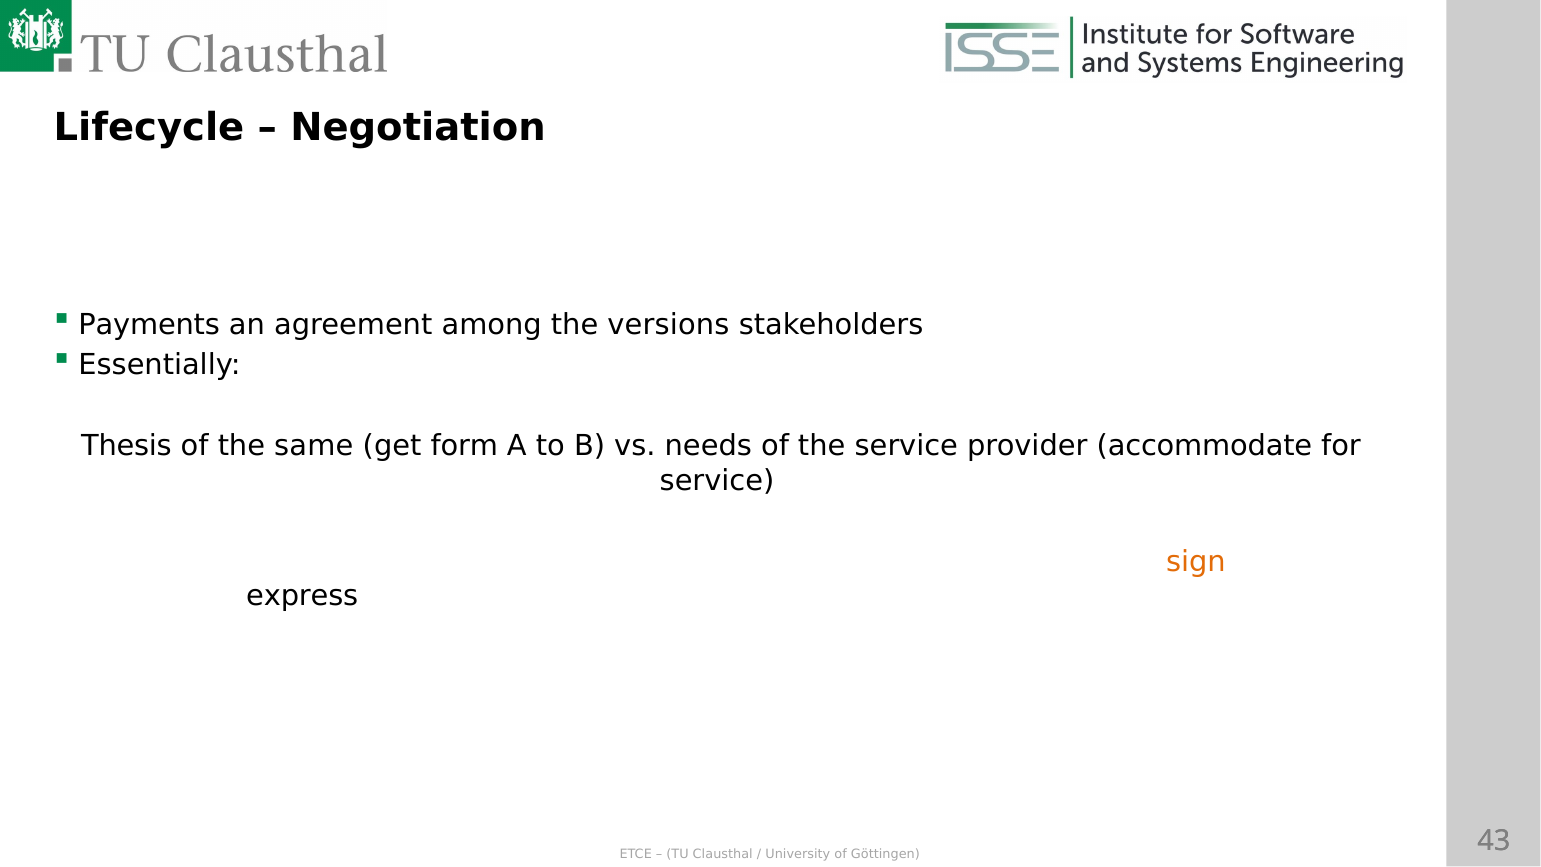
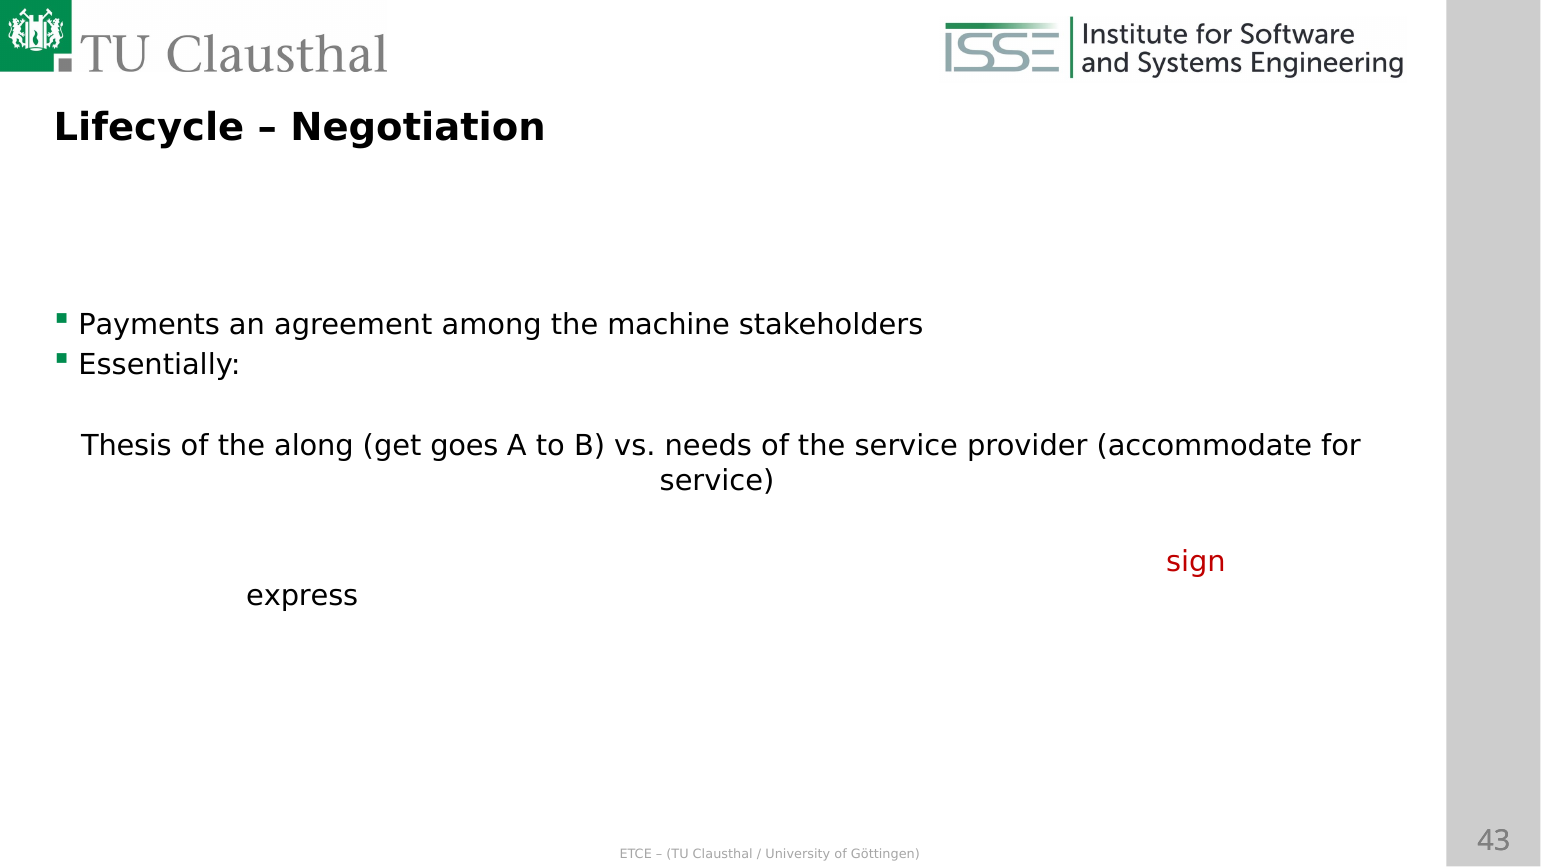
versions: versions -> machine
same: same -> along
form: form -> goes
sign colour: orange -> red
